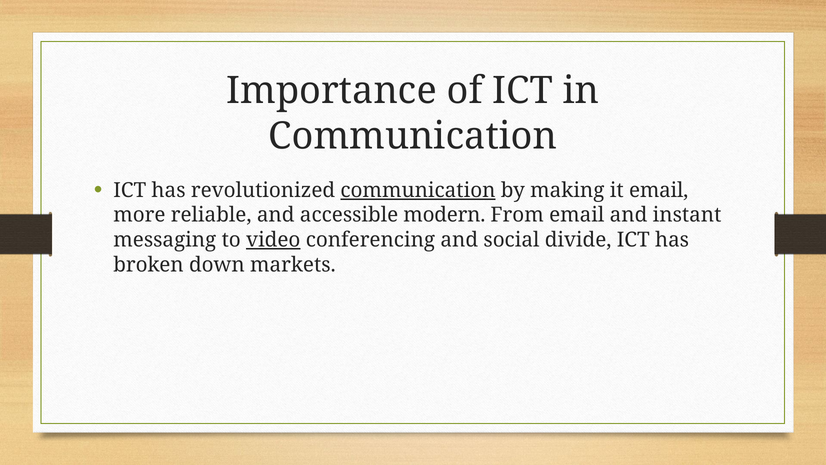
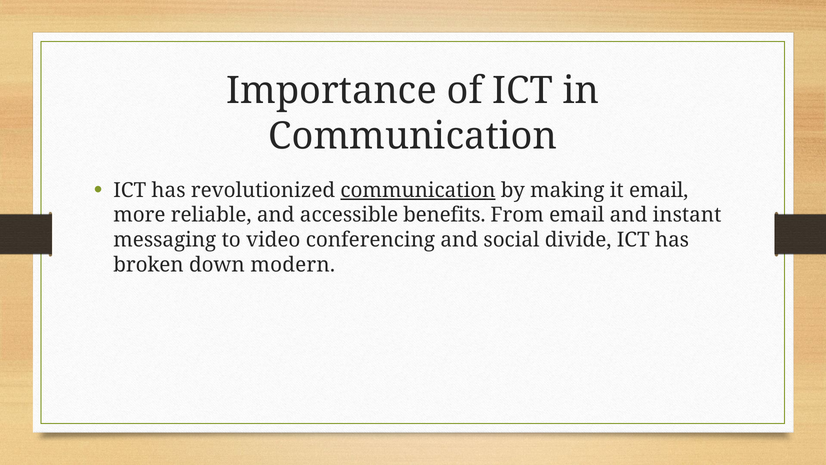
modern: modern -> benefits
video underline: present -> none
markets: markets -> modern
